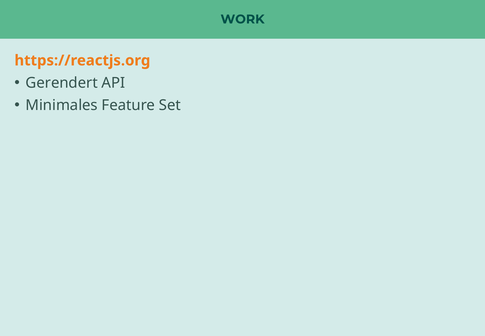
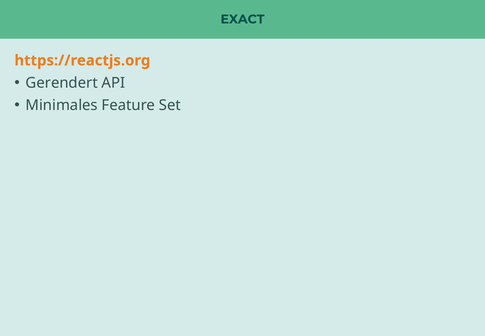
WORK: WORK -> EXACT
